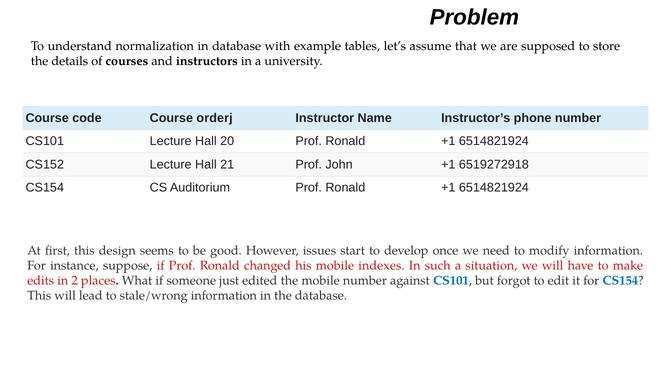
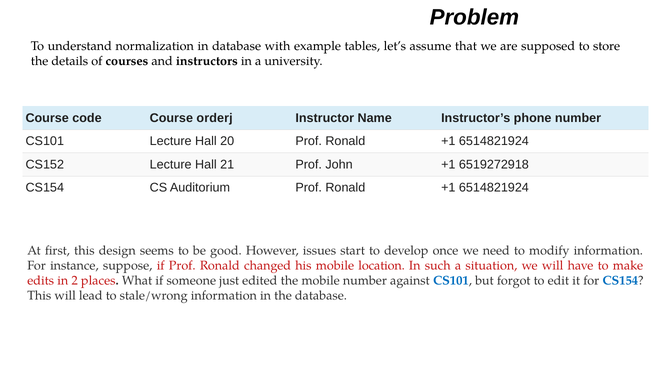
indexes: indexes -> location
